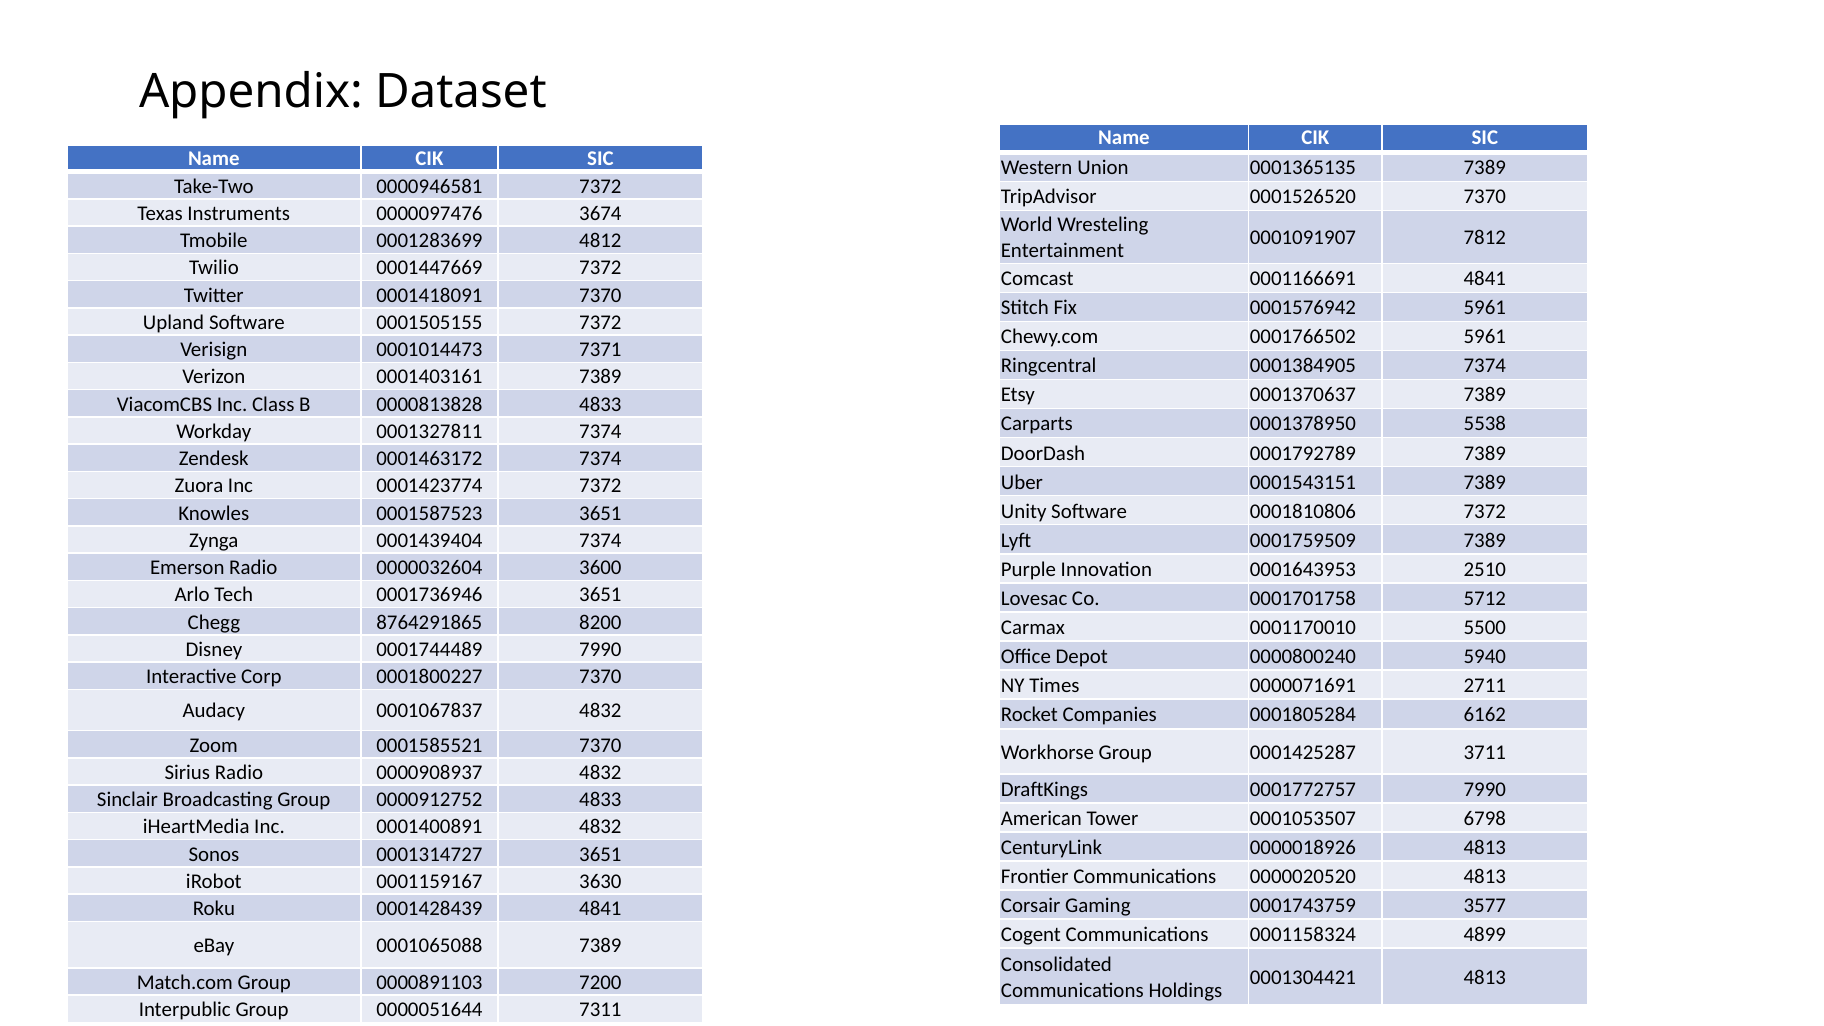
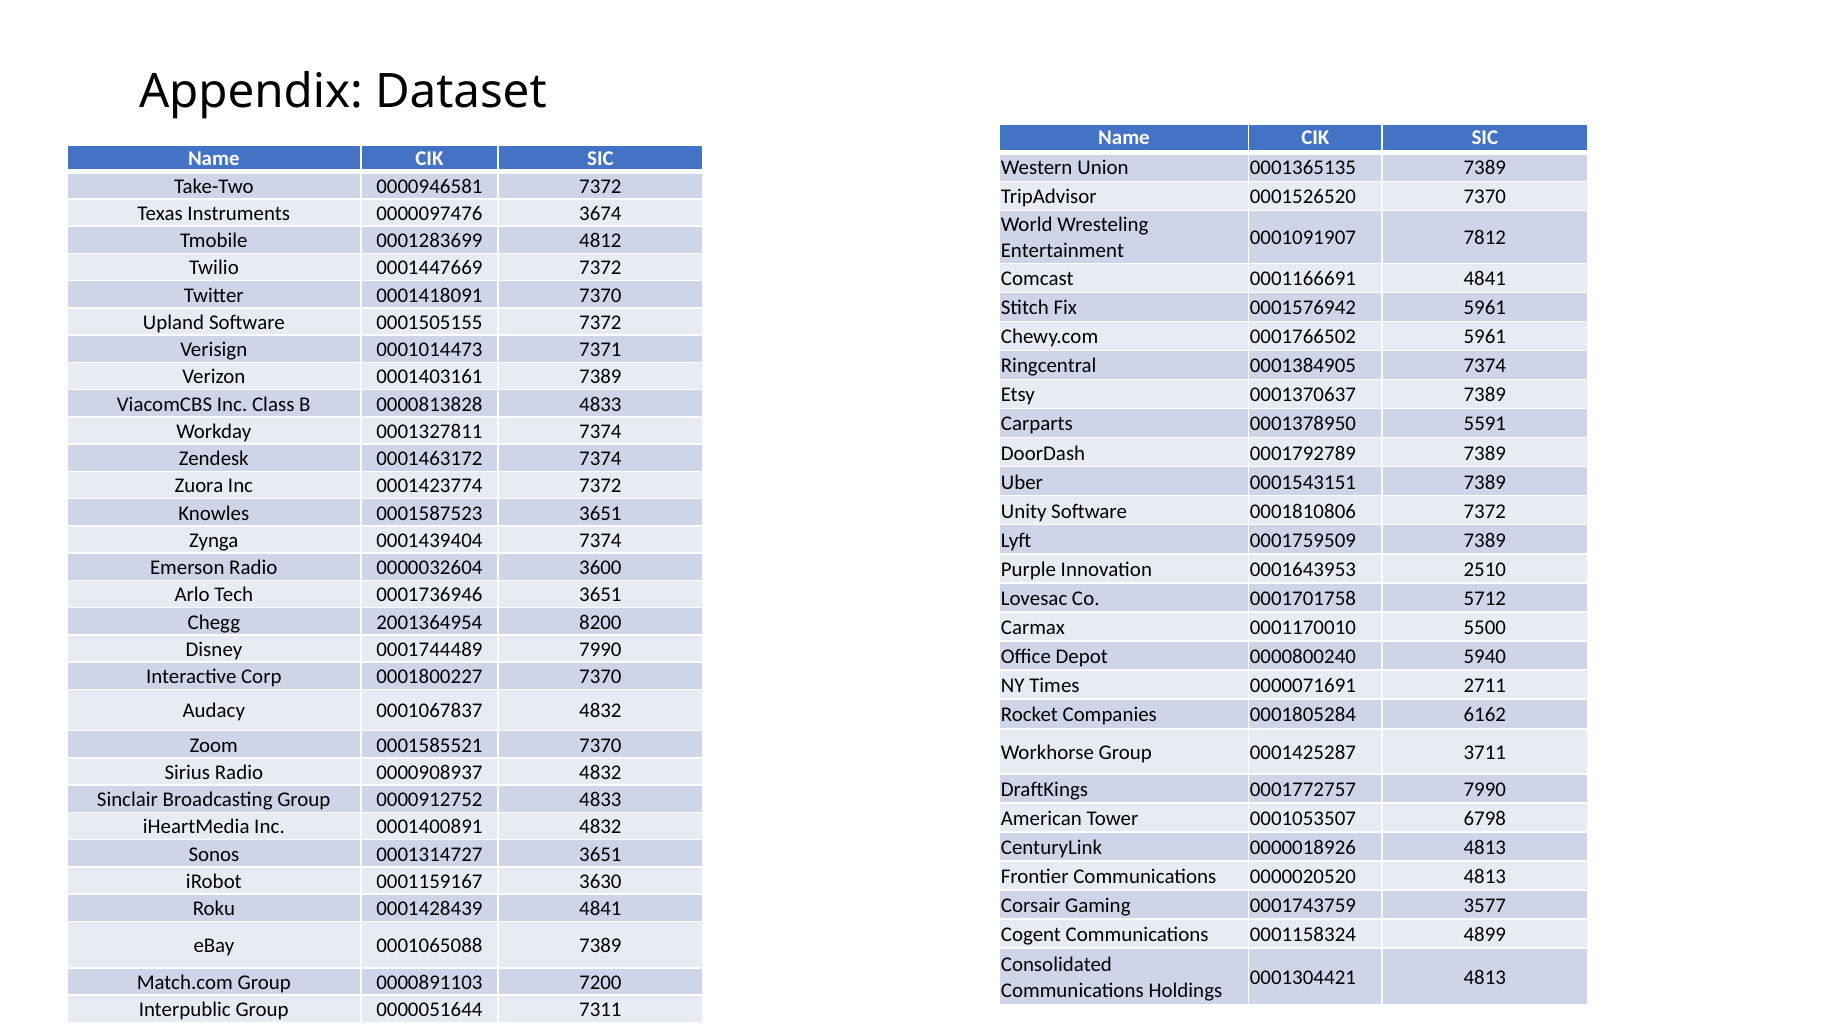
5538: 5538 -> 5591
8764291865: 8764291865 -> 2001364954
